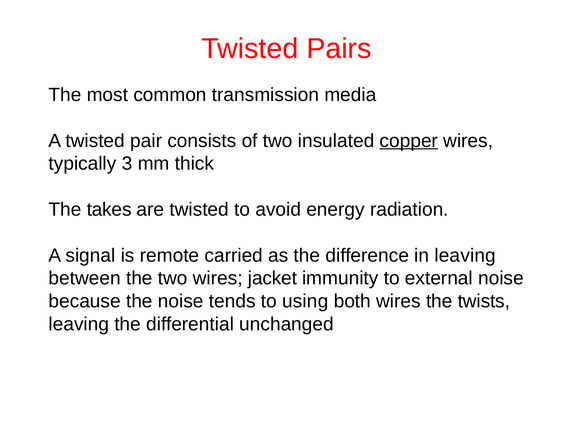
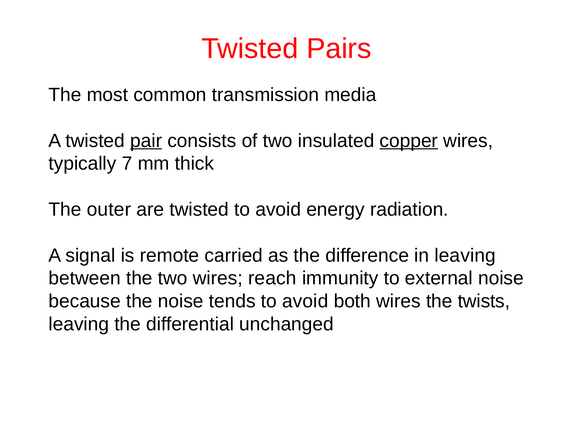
pair underline: none -> present
3: 3 -> 7
takes: takes -> outer
jacket: jacket -> reach
tends to using: using -> avoid
